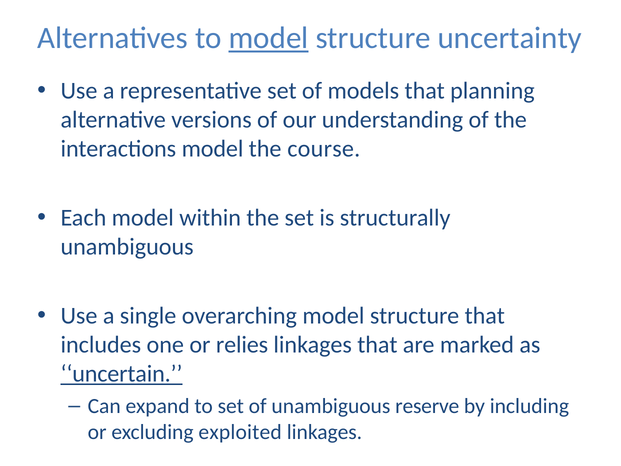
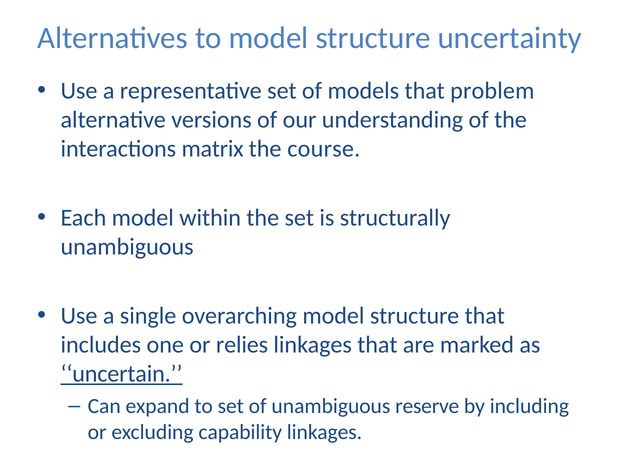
model at (269, 38) underline: present -> none
planning: planning -> problem
interactions model: model -> matrix
exploited: exploited -> capability
